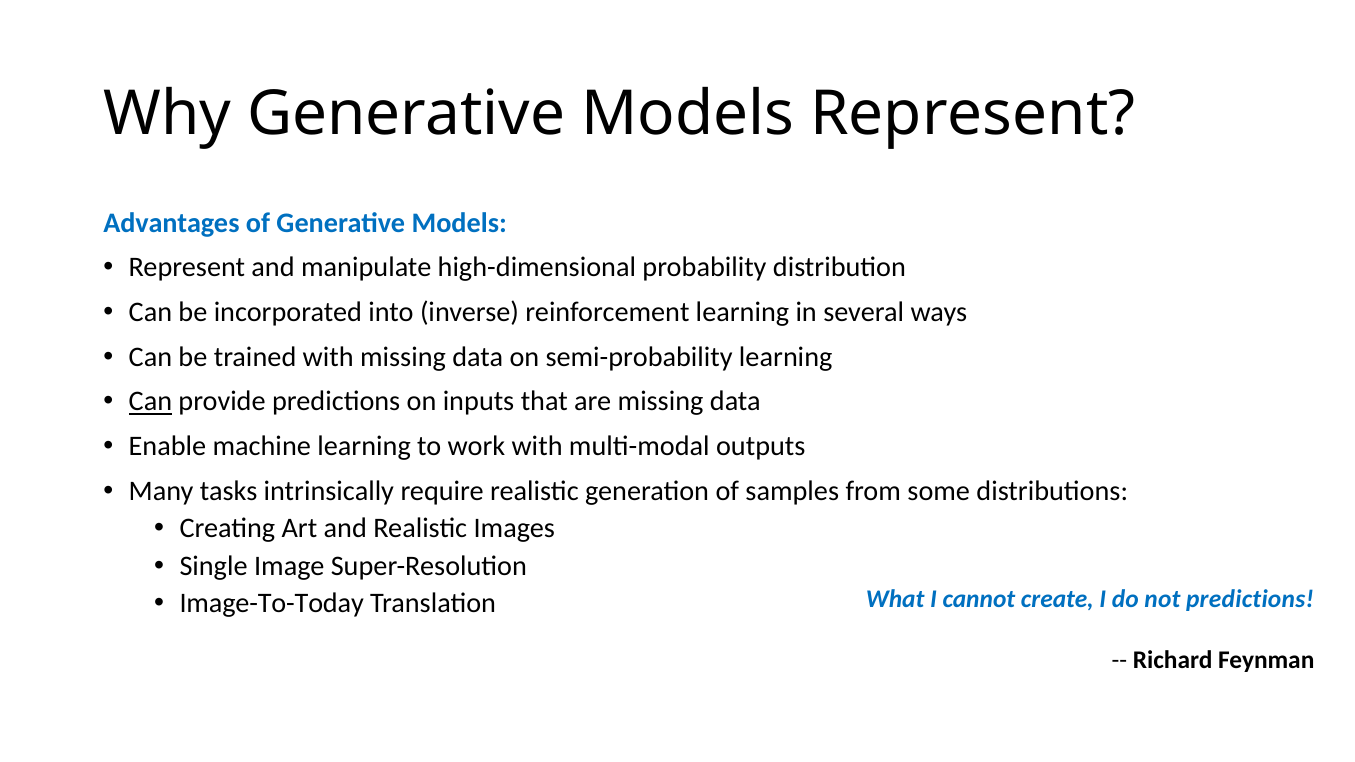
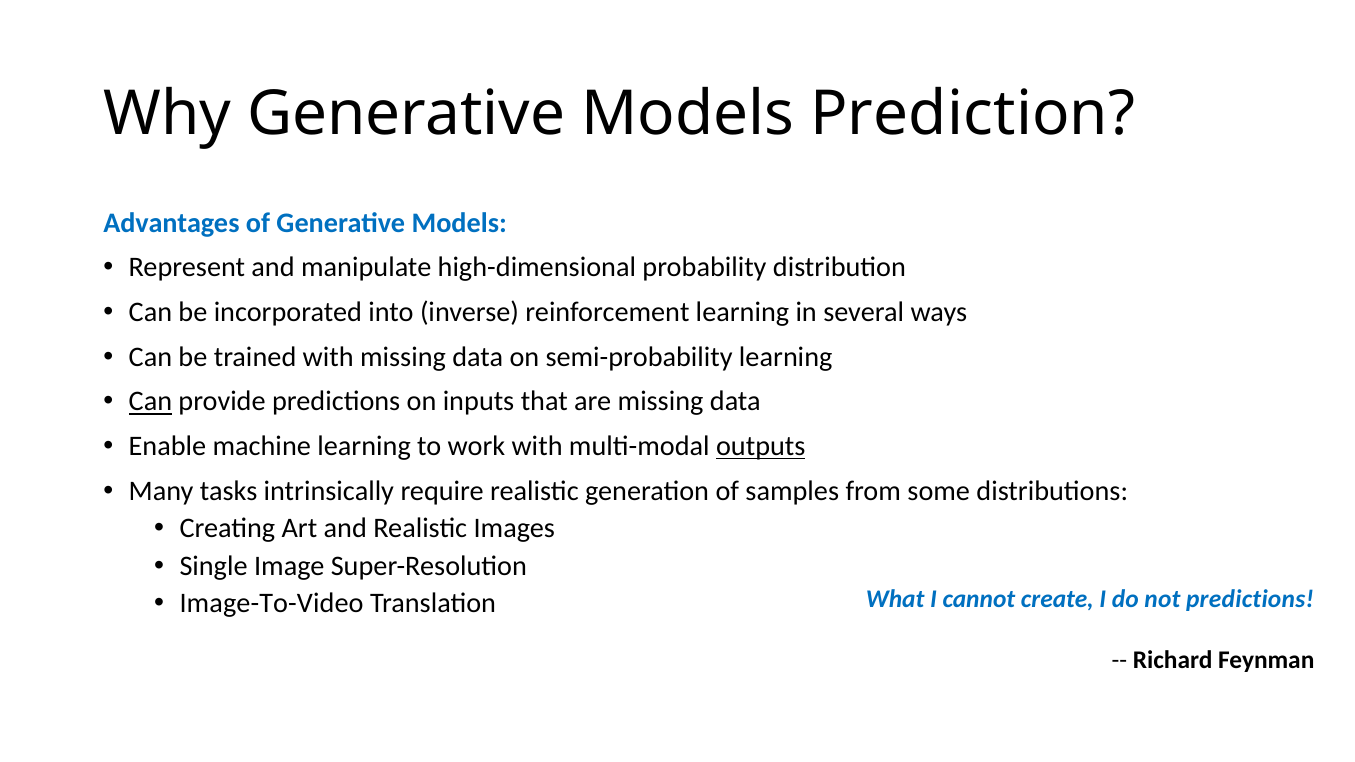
Models Represent: Represent -> Prediction
outputs underline: none -> present
Image-To-Today: Image-To-Today -> Image-To-Video
